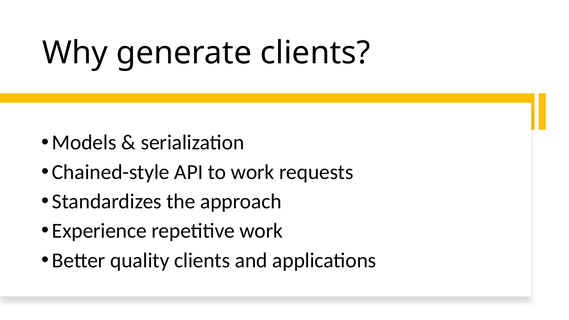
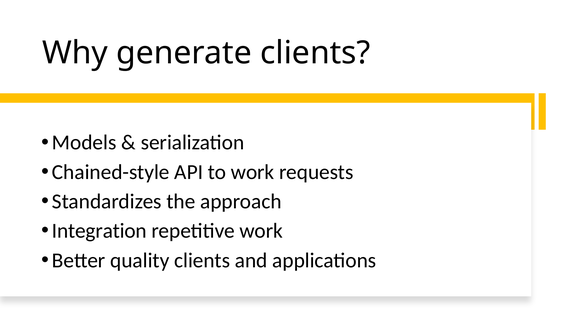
Experience: Experience -> Integration
